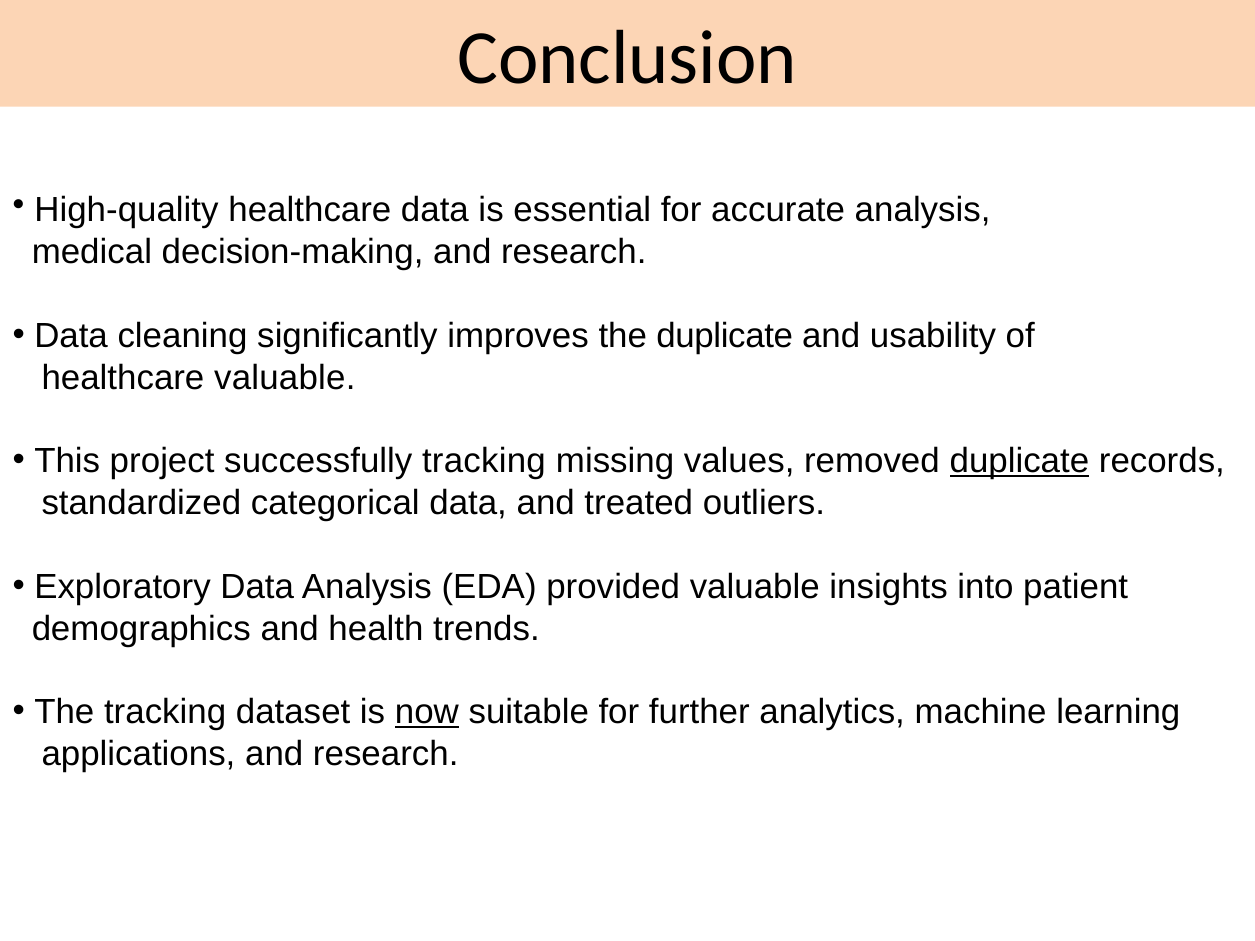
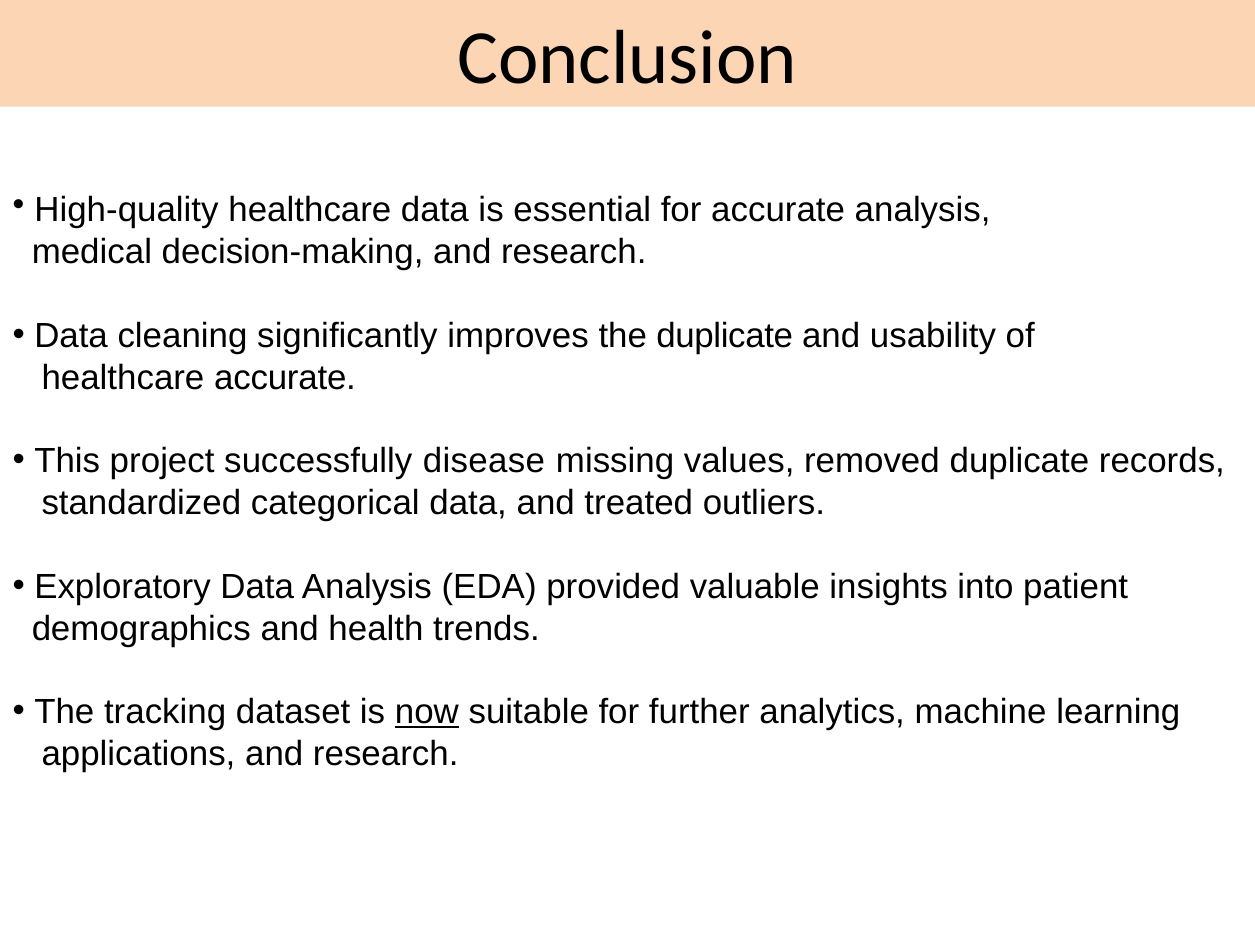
healthcare valuable: valuable -> accurate
successfully tracking: tracking -> disease
duplicate at (1019, 461) underline: present -> none
